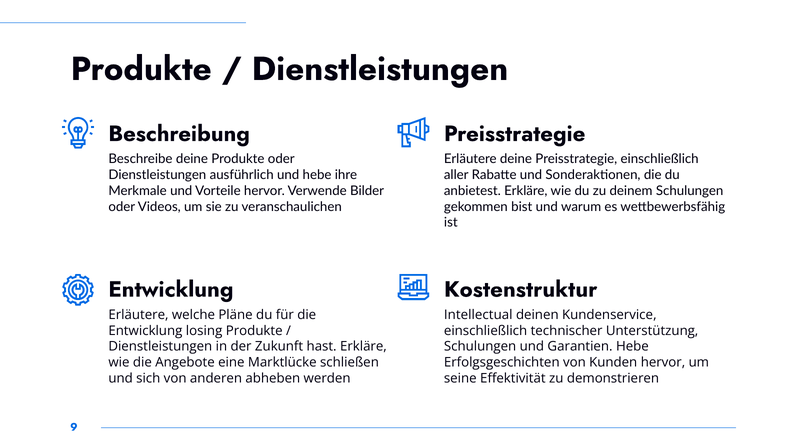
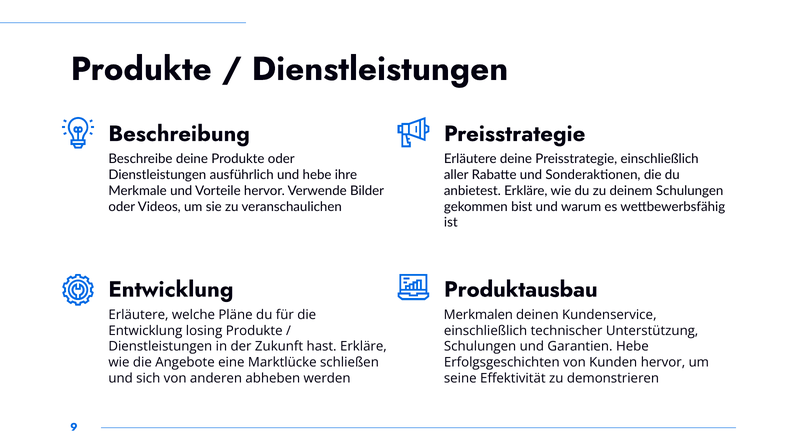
Kostenstruktur: Kostenstruktur -> Produktausbau
Intellectual: Intellectual -> Merkmalen
